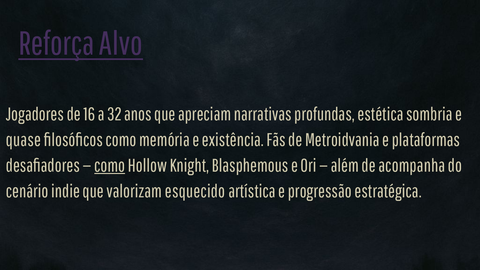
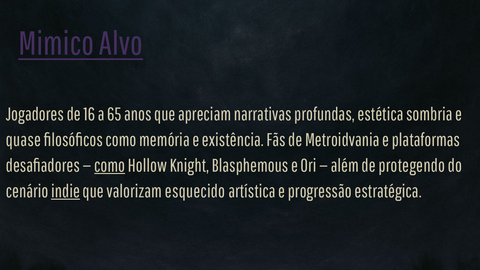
Reforça: Reforça -> Mimico
32: 32 -> 65
acompanha: acompanha -> protegendo
indie underline: none -> present
